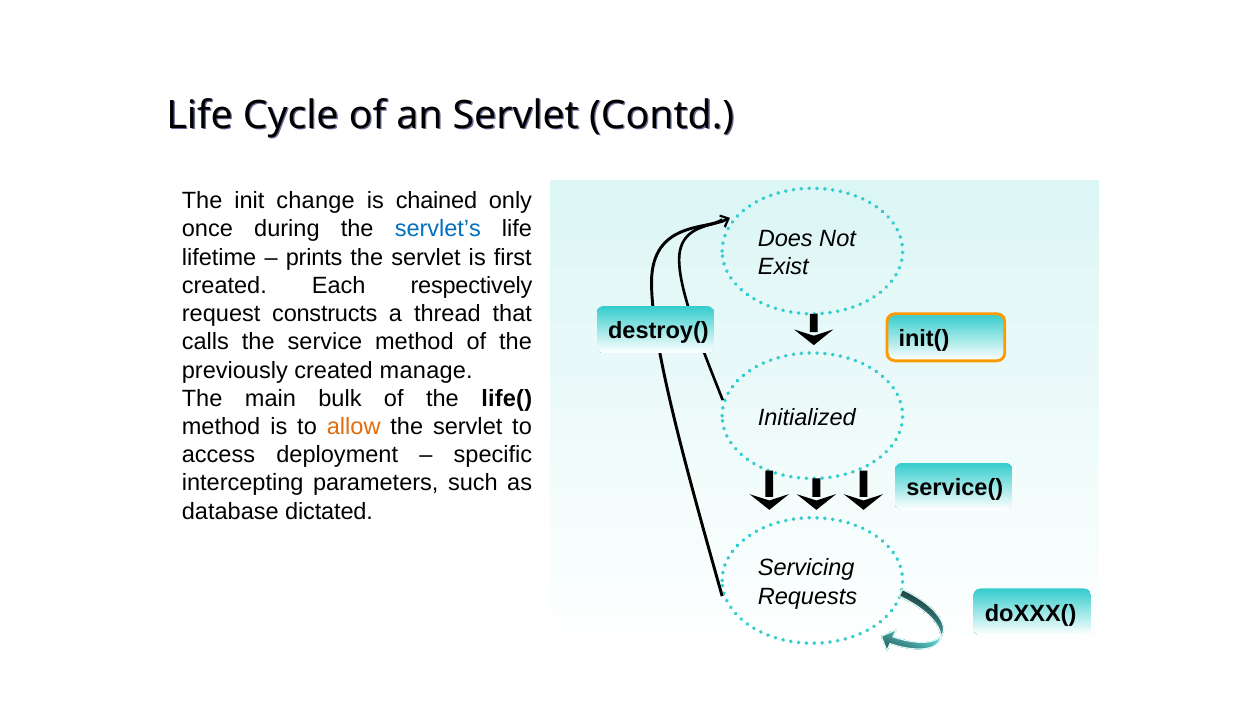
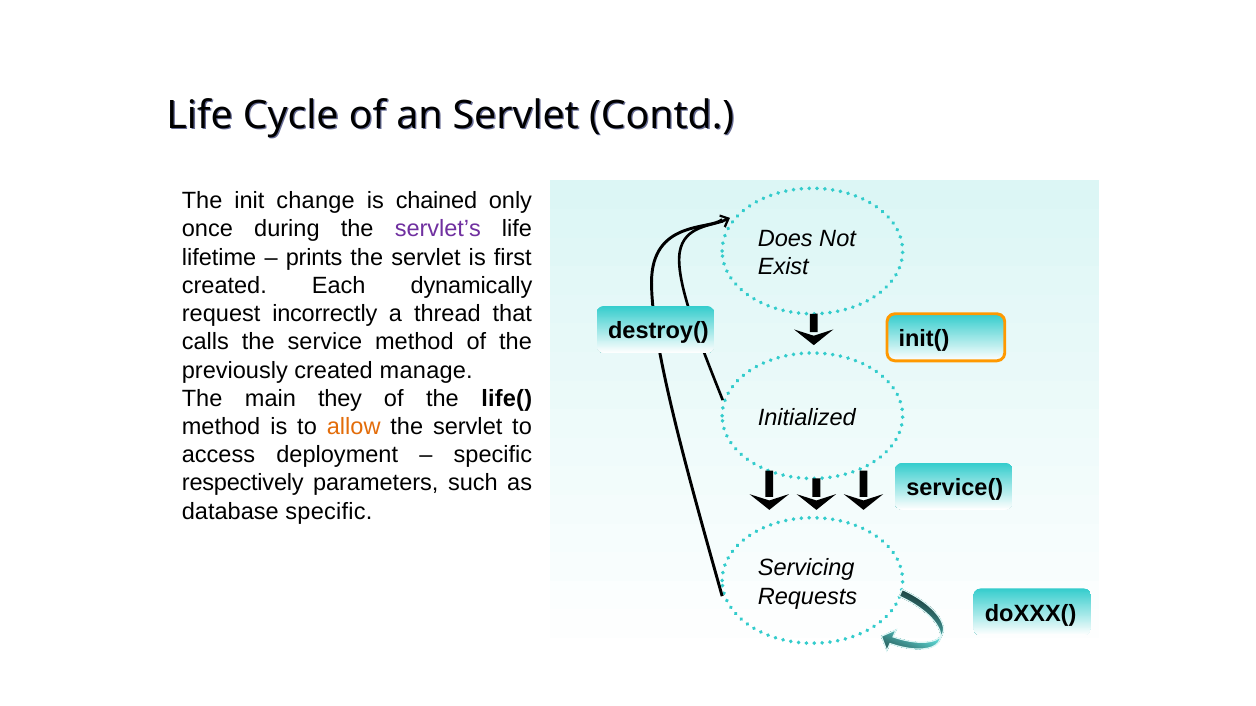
servlet’s colour: blue -> purple
respectively: respectively -> dynamically
constructs: constructs -> incorrectly
bulk: bulk -> they
intercepting: intercepting -> respectively
database dictated: dictated -> specific
